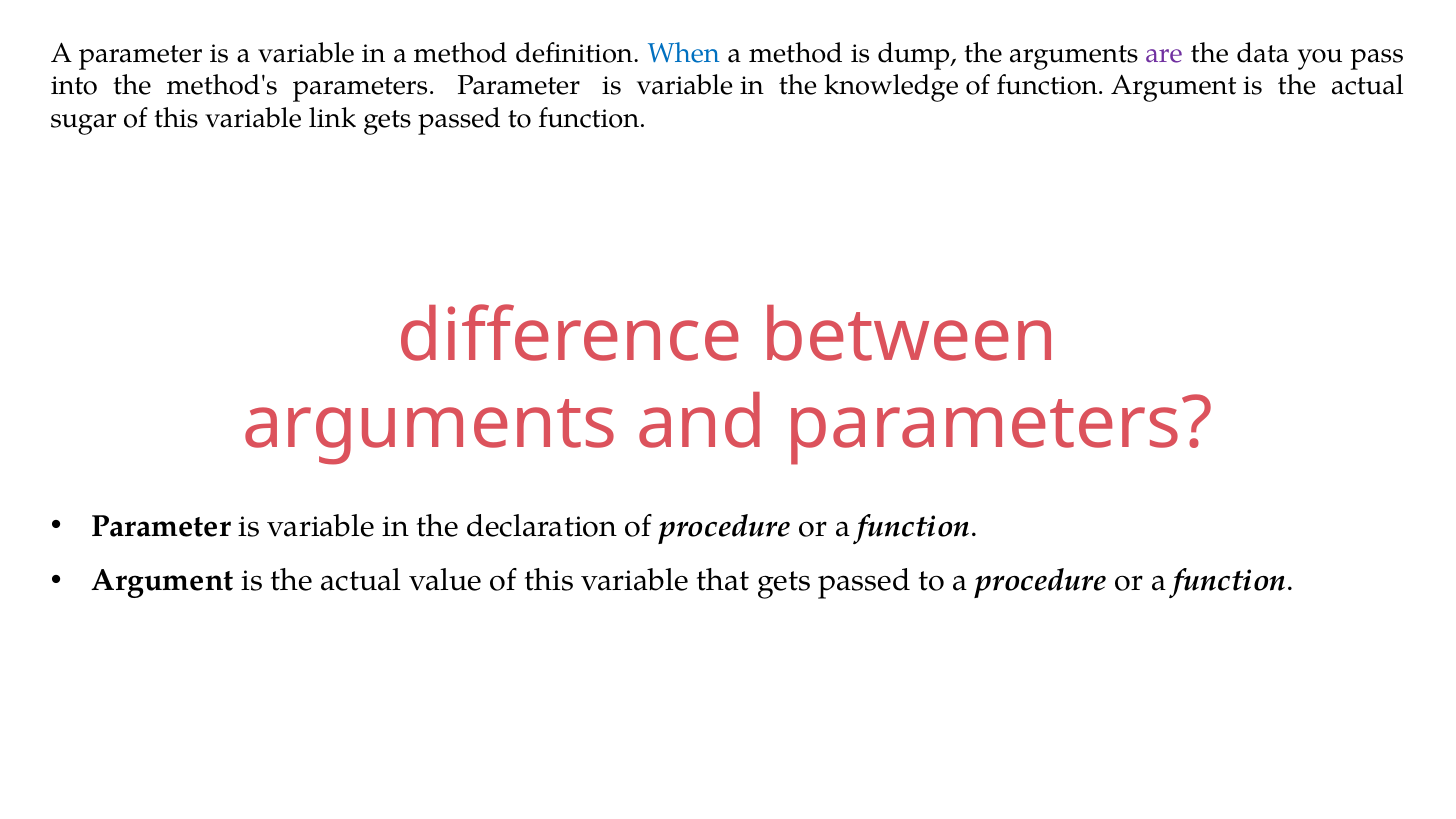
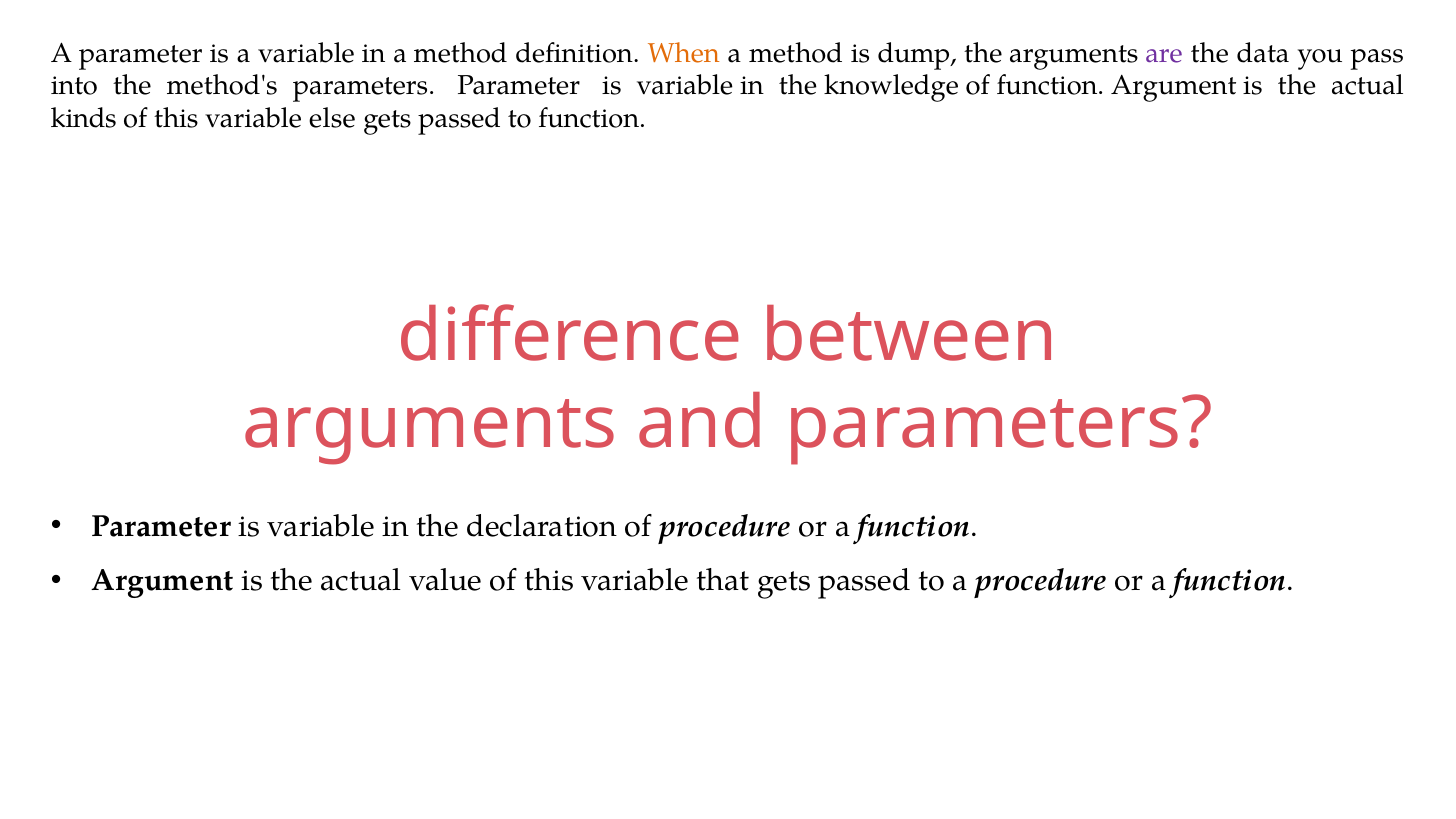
When colour: blue -> orange
sugar: sugar -> kinds
link: link -> else
